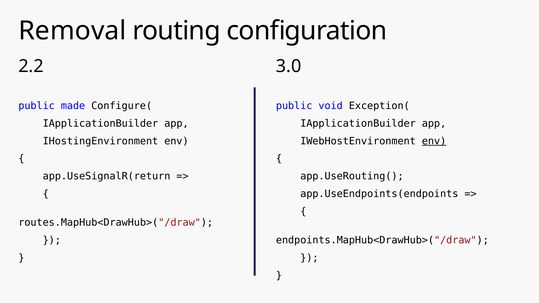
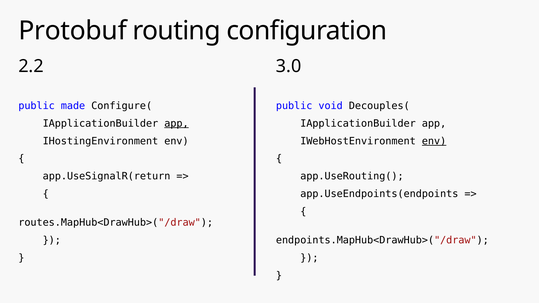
Removal: Removal -> Protobuf
Exception(: Exception( -> Decouples(
app at (176, 123) underline: none -> present
